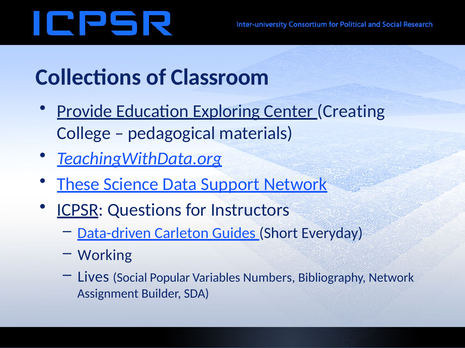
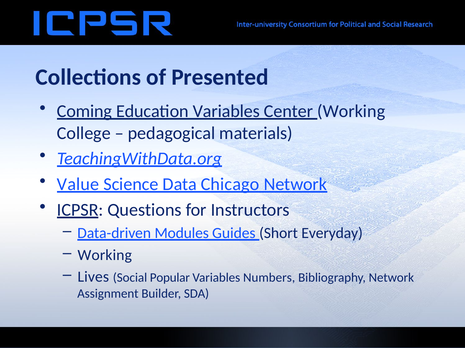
Classroom: Classroom -> Presented
Provide: Provide -> Coming
Education Exploring: Exploring -> Variables
Center Creating: Creating -> Working
These: These -> Value
Support: Support -> Chicago
Carleton: Carleton -> Modules
